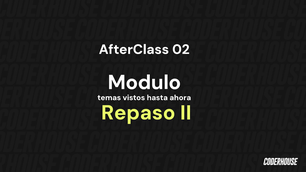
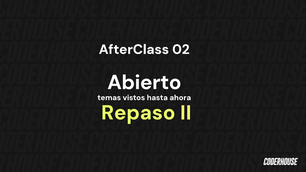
Modulo: Modulo -> Abierto
